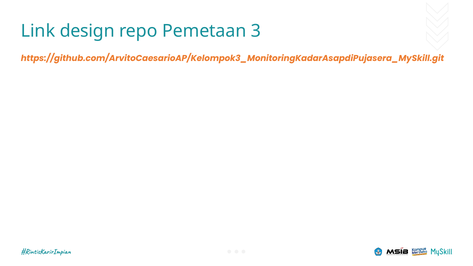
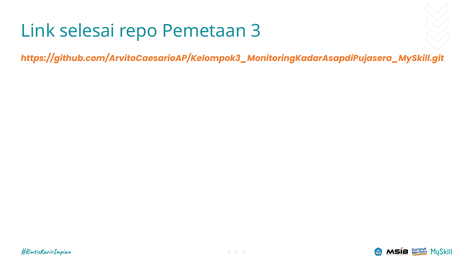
design: design -> selesai
